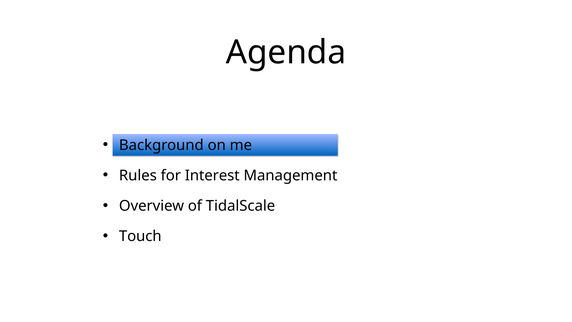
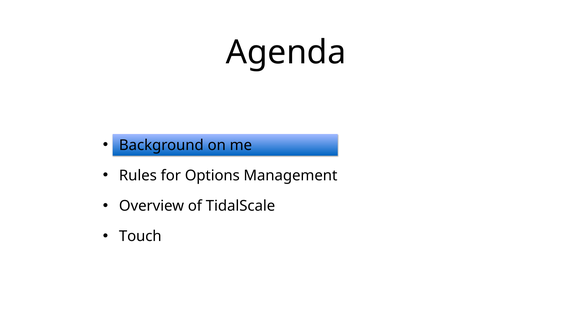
Interest: Interest -> Options
